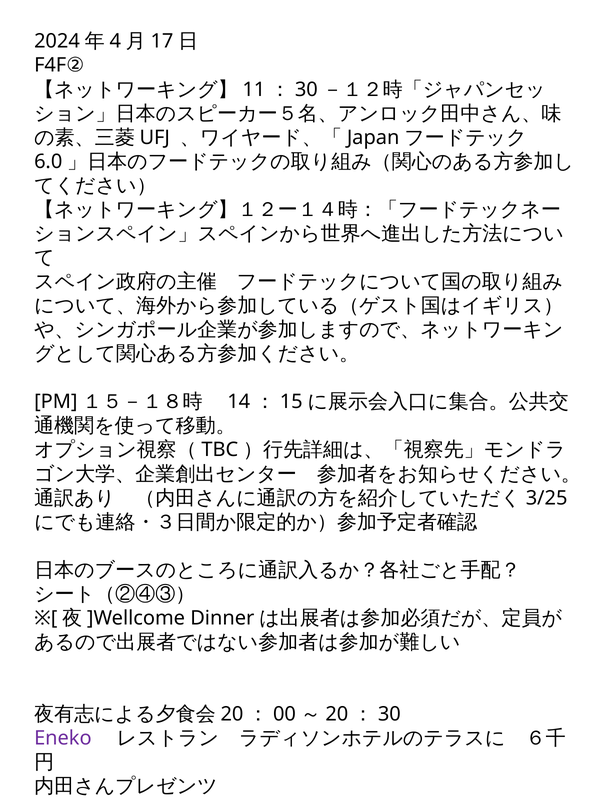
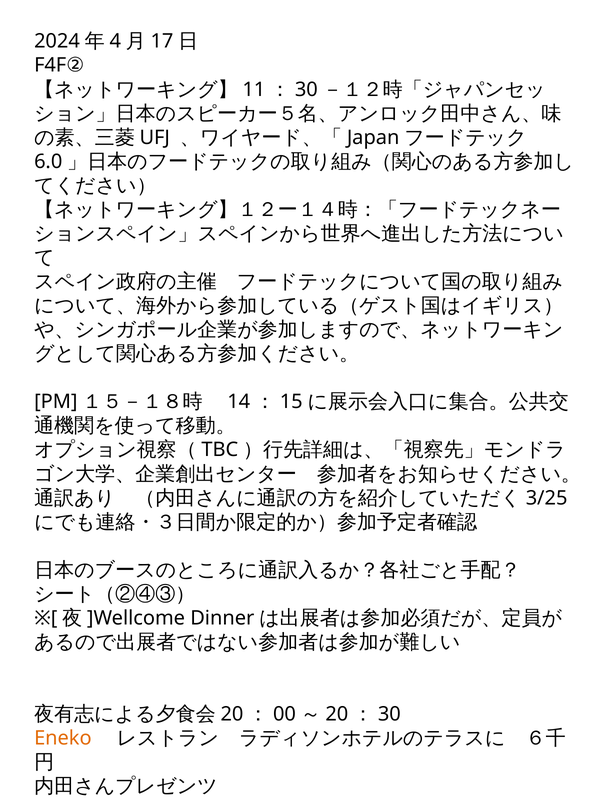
Eneko colour: purple -> orange
